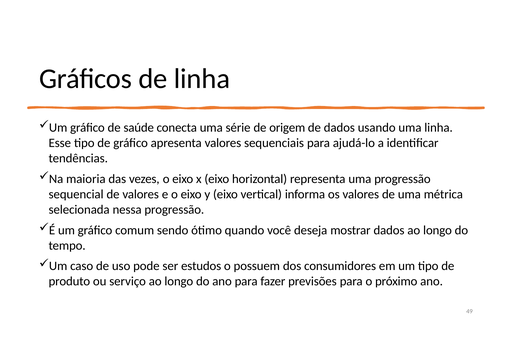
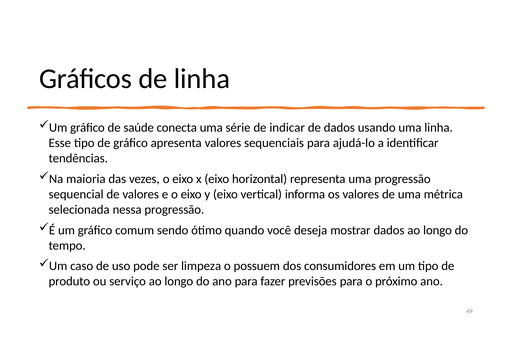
origem: origem -> indicar
estudos: estudos -> limpeza
